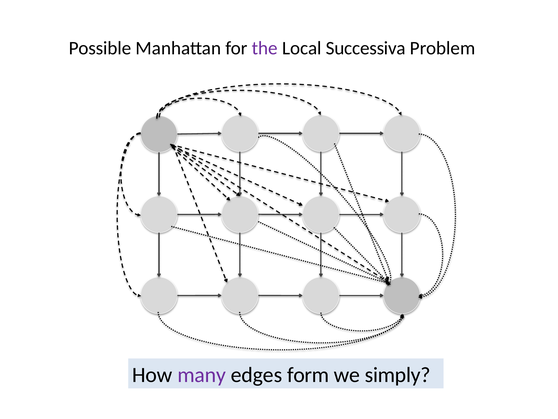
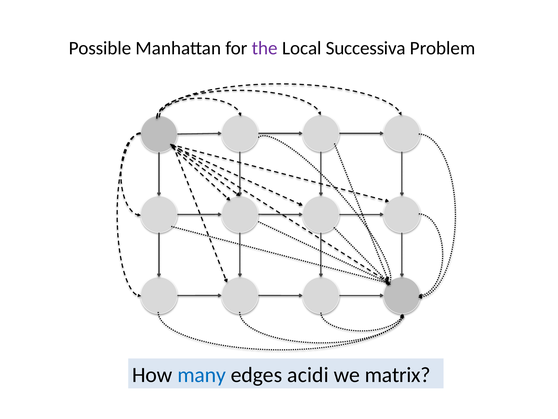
many colour: purple -> blue
form: form -> acidi
simply: simply -> matrix
